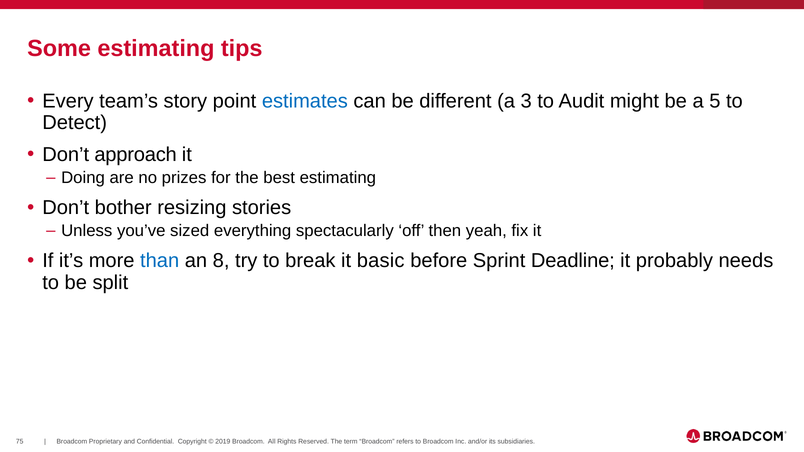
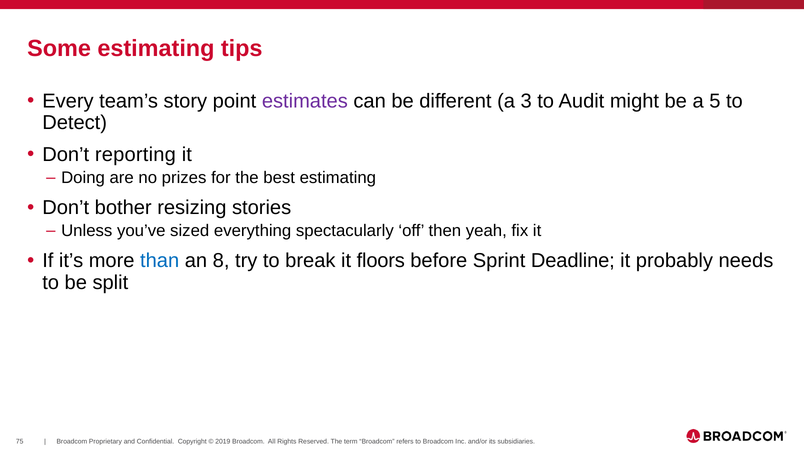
estimates colour: blue -> purple
approach: approach -> reporting
basic: basic -> floors
